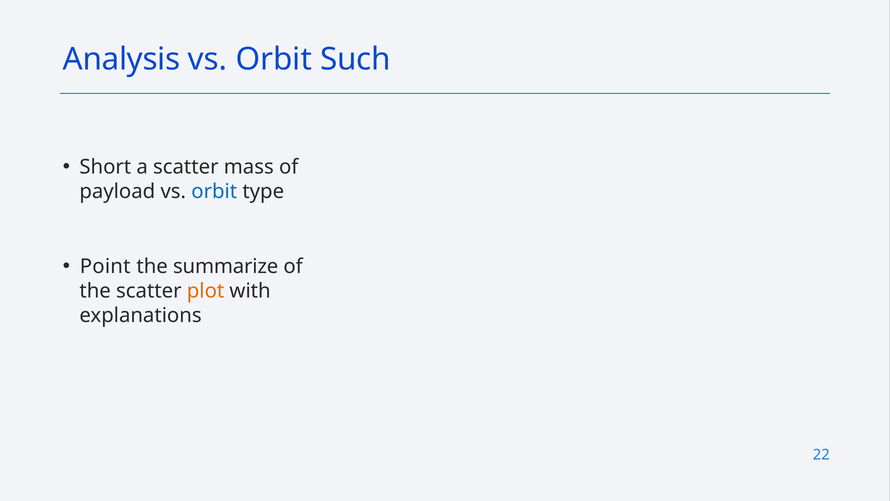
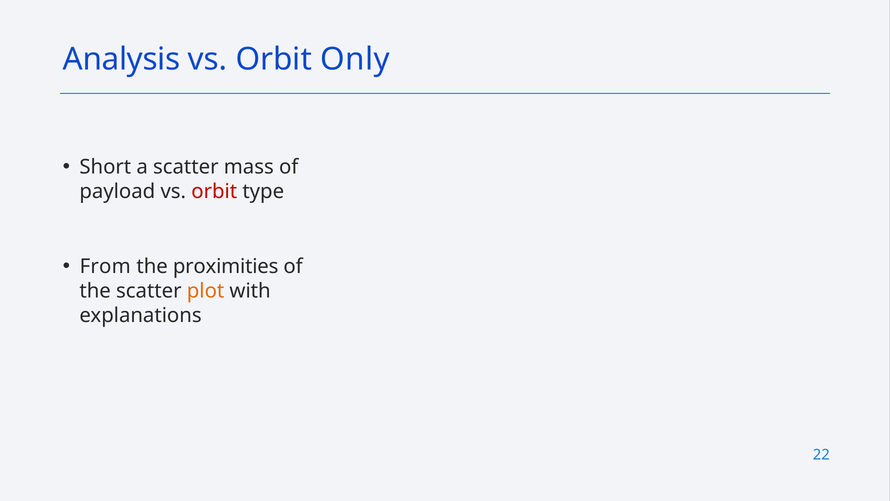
Such: Such -> Only
orbit at (214, 192) colour: blue -> red
Point: Point -> From
summarize: summarize -> proximities
